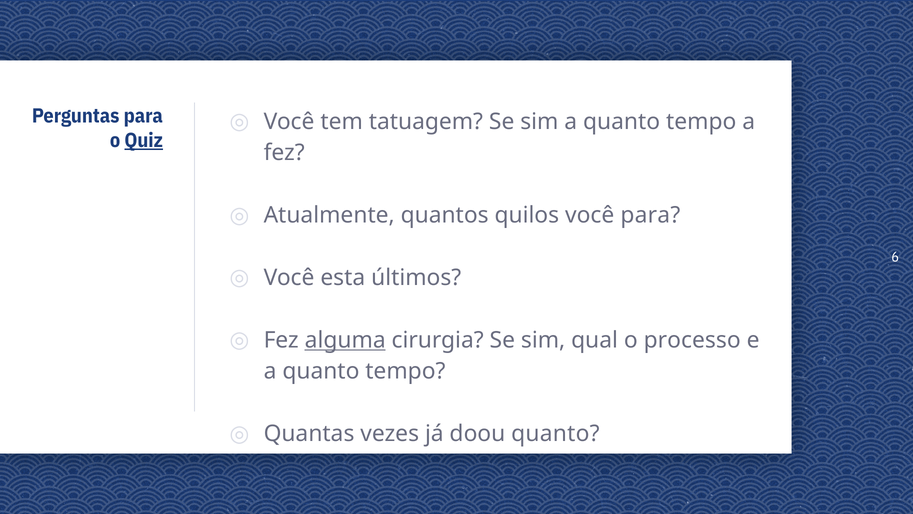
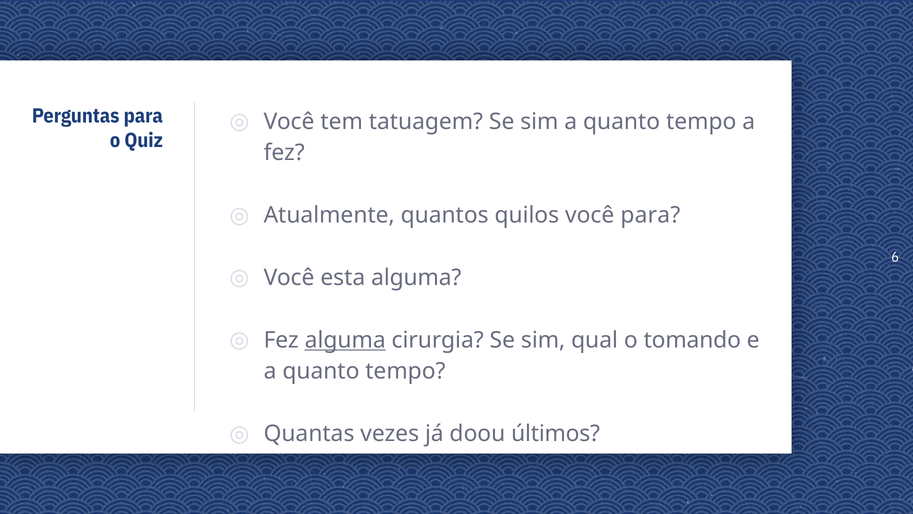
Quiz underline: present -> none
esta últimos: últimos -> alguma
processo: processo -> tomando
doou quanto: quanto -> últimos
